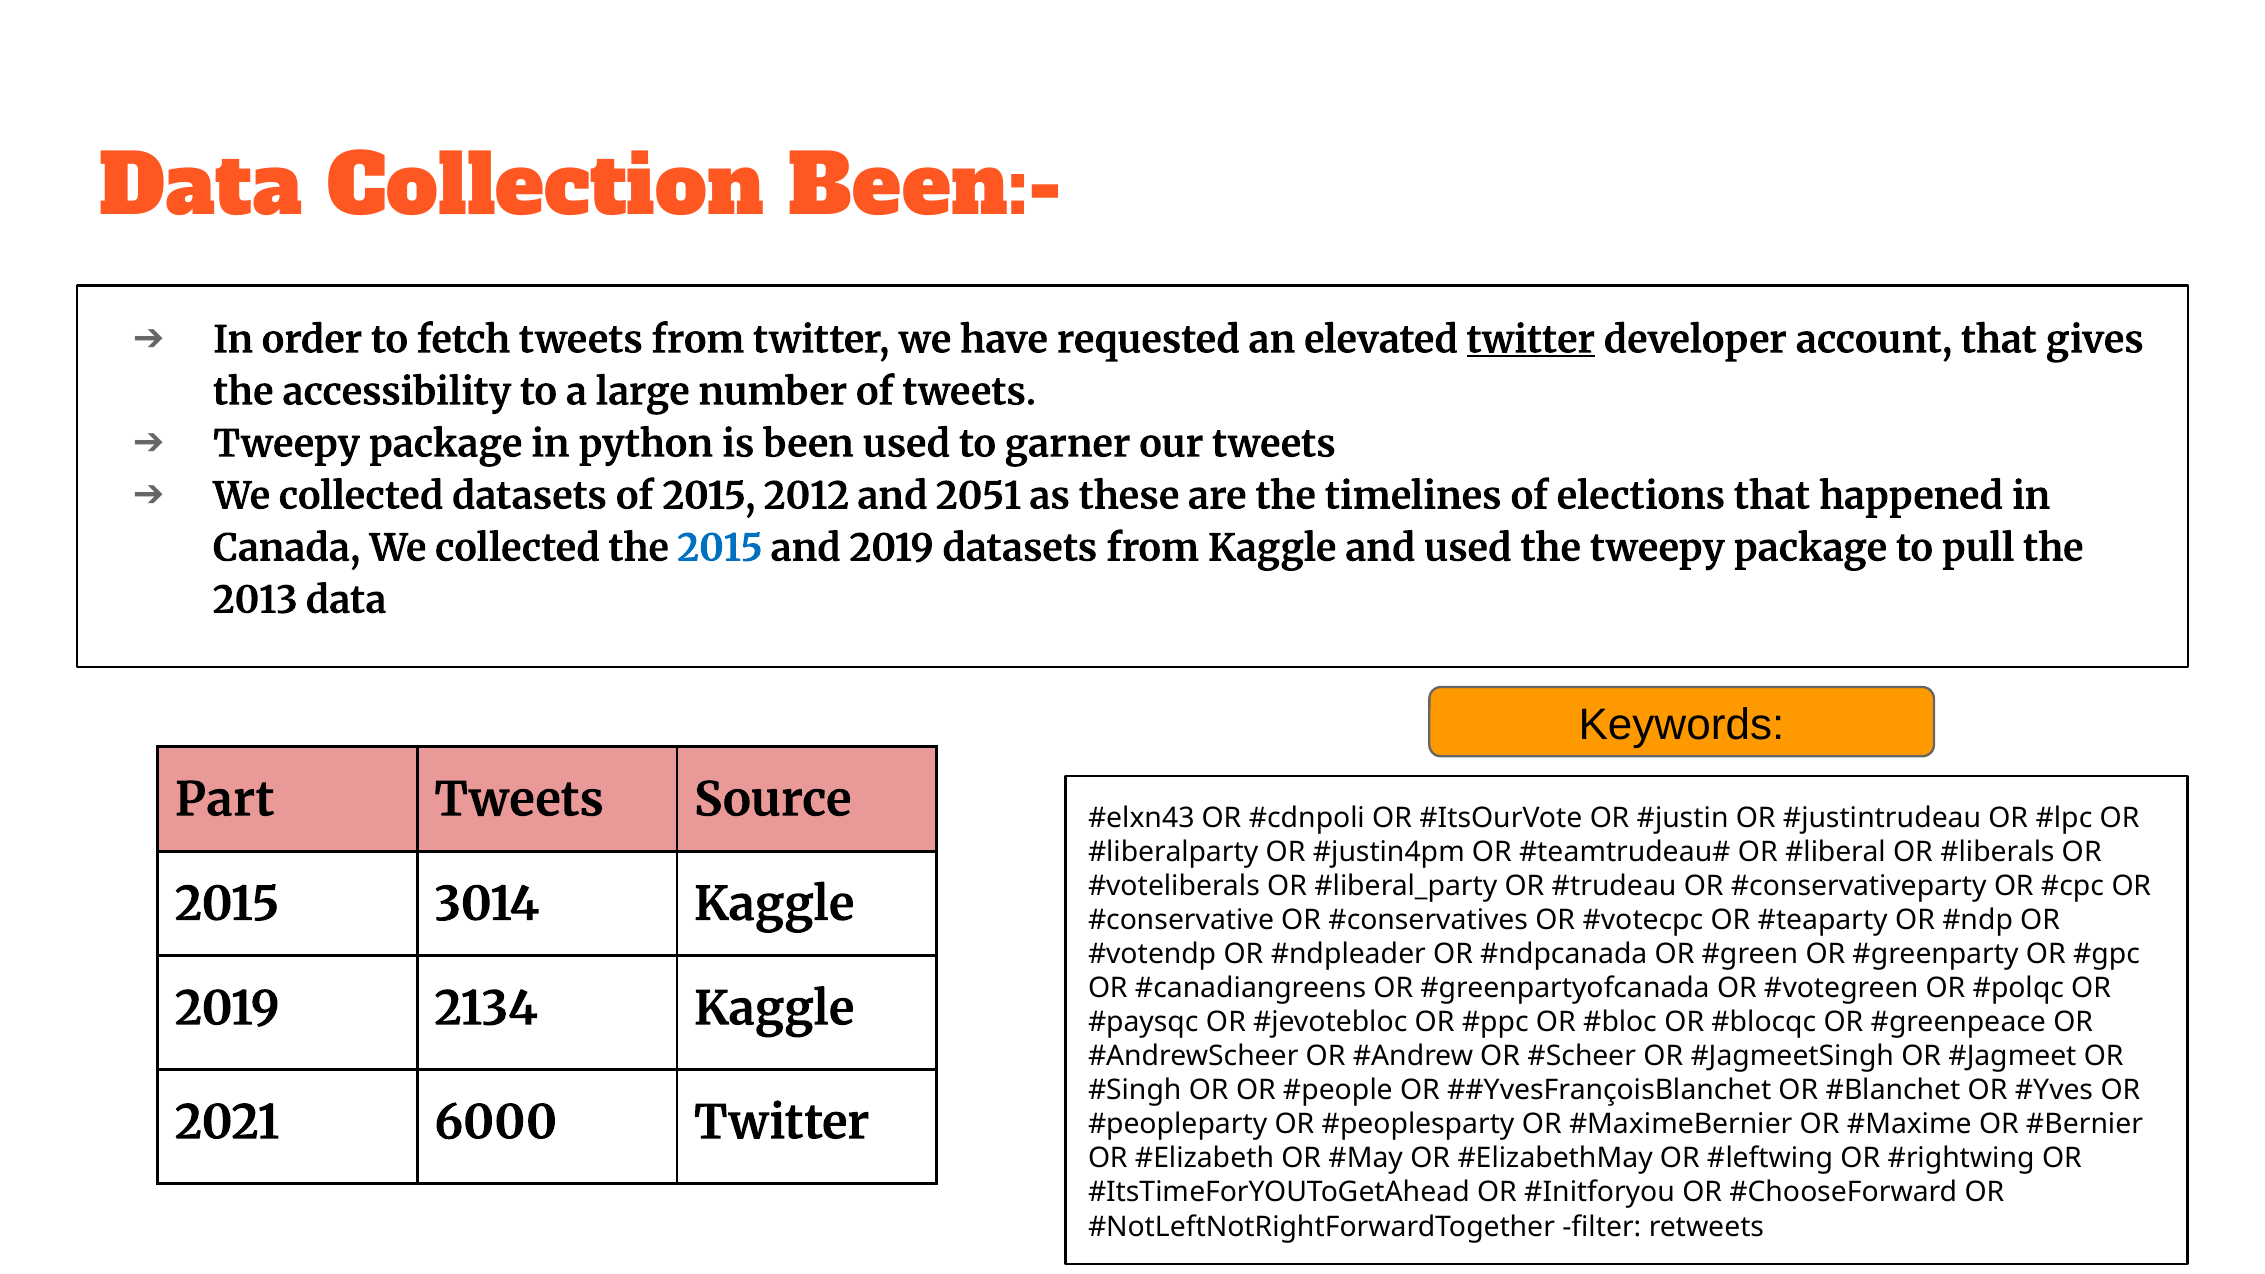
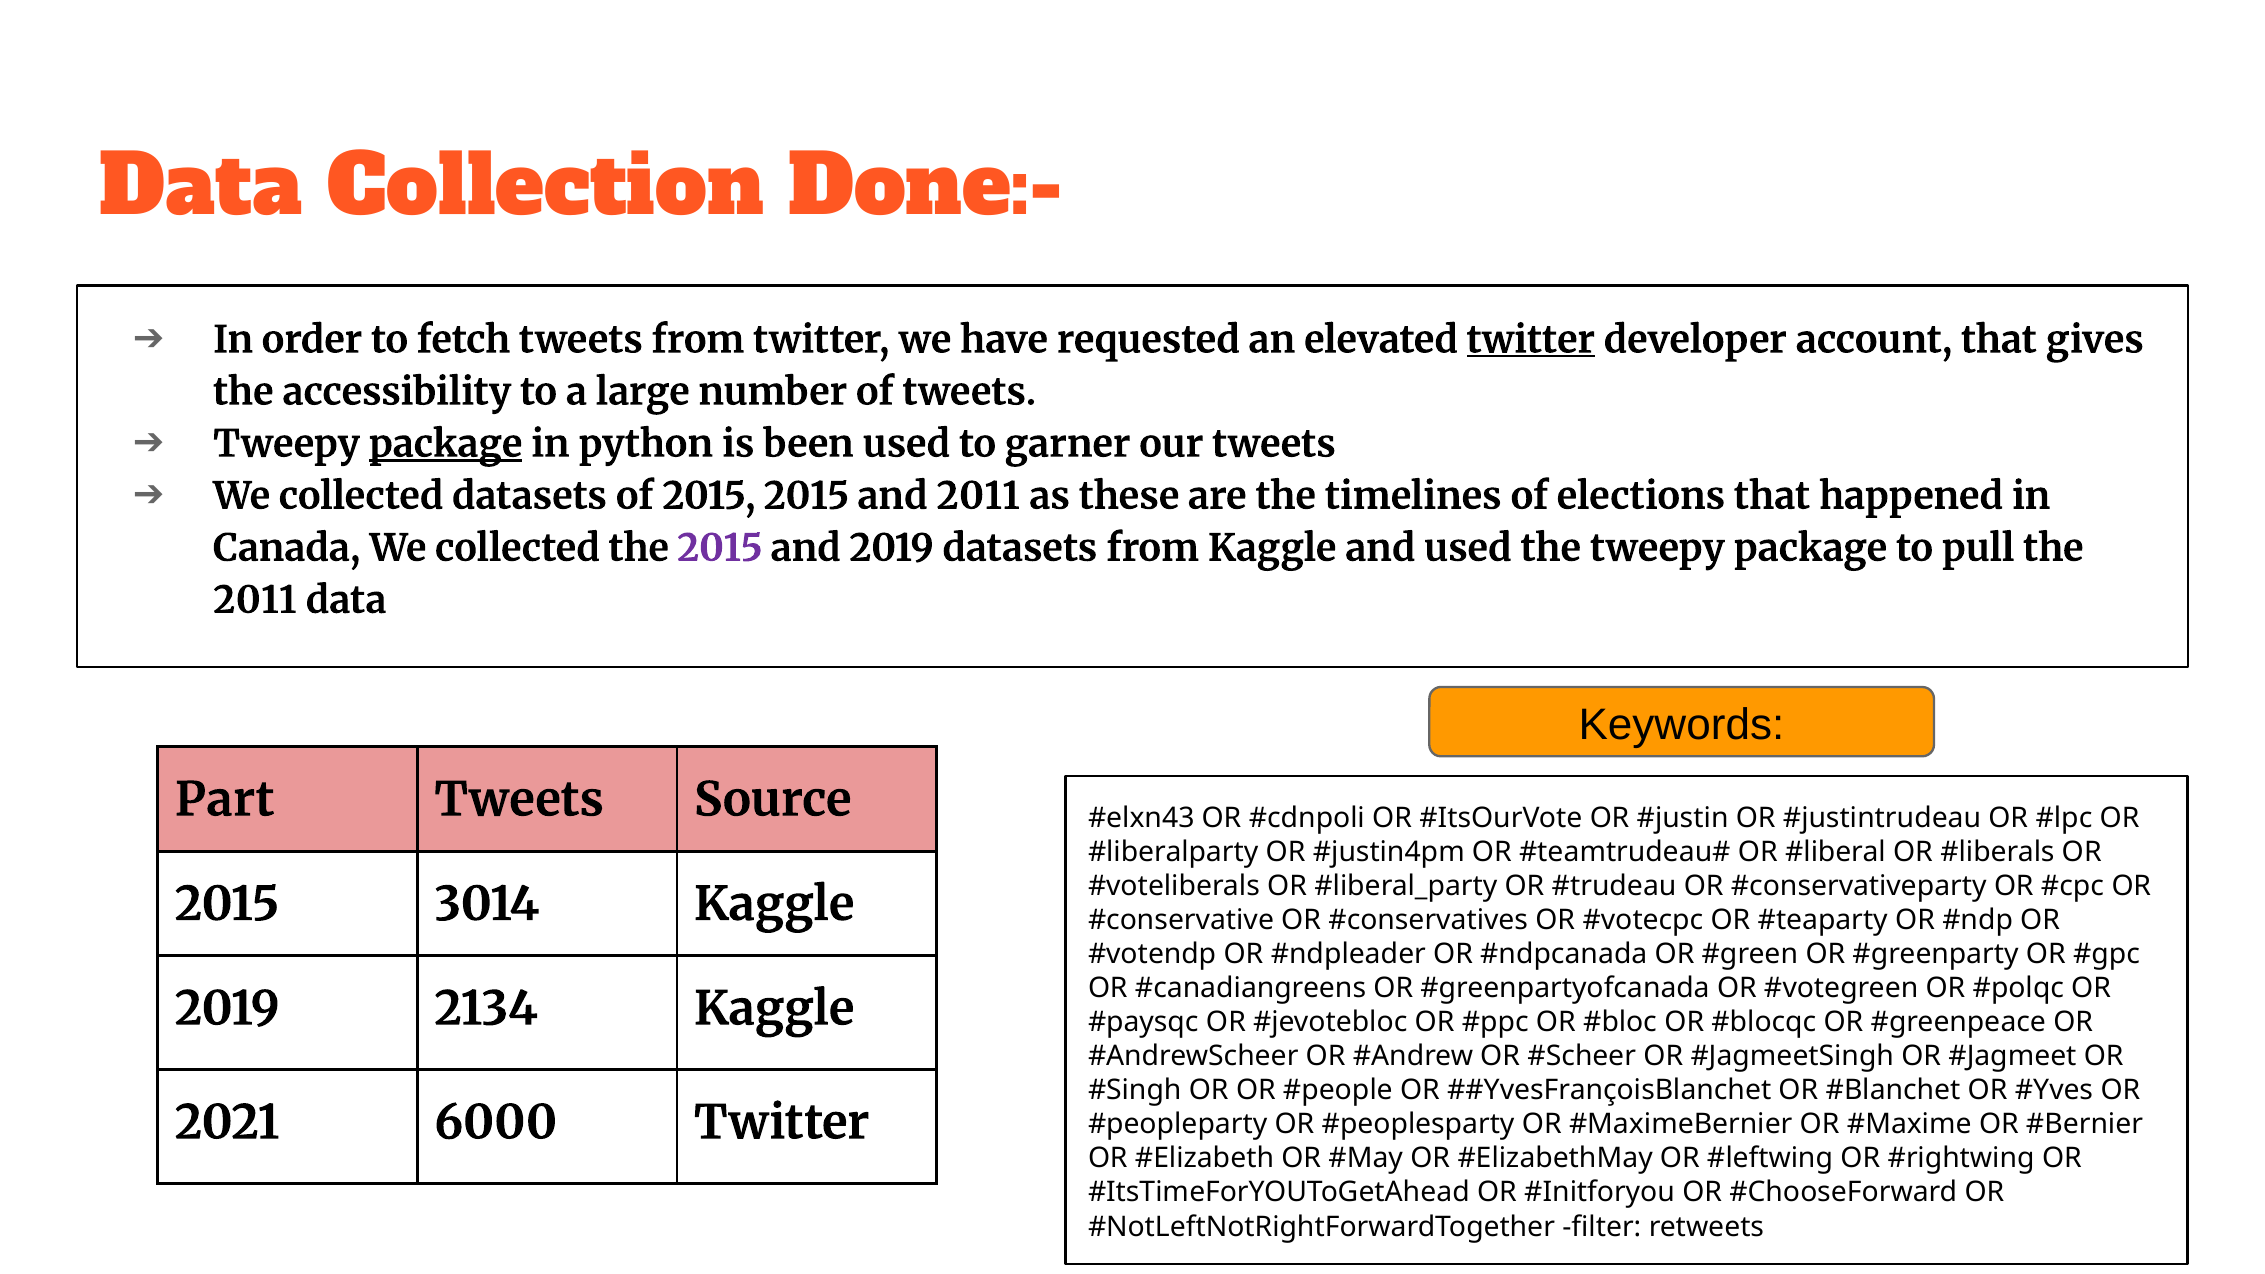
Been:-: Been:- -> Done:-
package at (446, 444) underline: none -> present
2015 2012: 2012 -> 2015
and 2051: 2051 -> 2011
2015 at (720, 548) colour: blue -> purple
2013 at (255, 601): 2013 -> 2011
